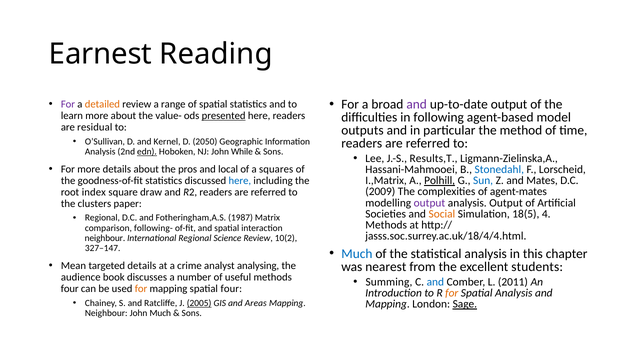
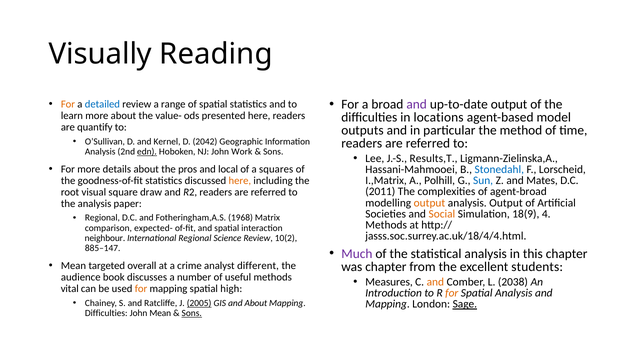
Earnest: Earnest -> Visually
For at (68, 104) colour: purple -> orange
detailed colour: orange -> blue
presented underline: present -> none
following: following -> locations
residual: residual -> quantify
2050: 2050 -> 2042
While: While -> Work
Polhill underline: present -> none
here at (240, 180) colour: blue -> orange
2009: 2009 -> 2011
agent-mates: agent-mates -> agent-broad
index: index -> visual
output at (429, 203) colour: purple -> orange
the clusters: clusters -> analysis
18(5: 18(5 -> 18(9
1987: 1987 -> 1968
following-: following- -> expected-
327–147: 327–147 -> 885–147
Much at (357, 254) colour: blue -> purple
targeted details: details -> overall
analysing: analysing -> different
was nearest: nearest -> chapter
Summing: Summing -> Measures
and at (435, 282) colour: blue -> orange
2011: 2011 -> 2038
four at (70, 288): four -> vital
spatial four: four -> high
and Areas: Areas -> About
Neighbour at (106, 313): Neighbour -> Difficulties
John Much: Much -> Mean
Sons at (192, 313) underline: none -> present
